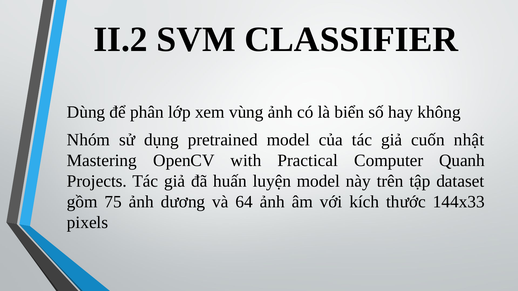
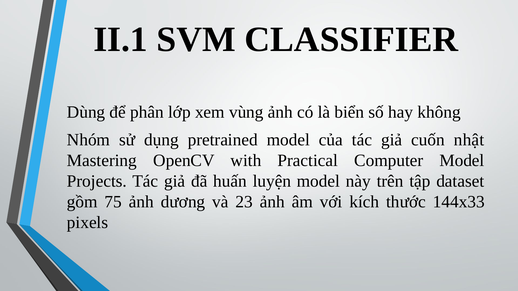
II.2: II.2 -> II.1
Computer Quanh: Quanh -> Model
64: 64 -> 23
